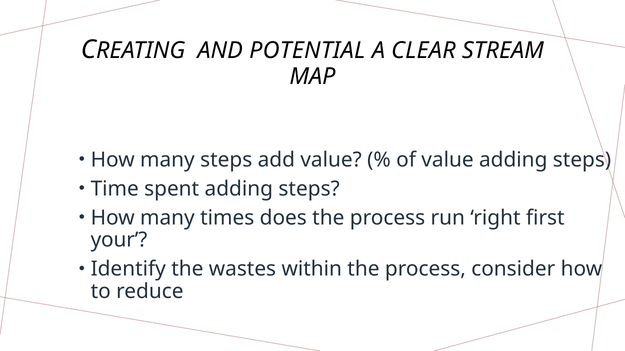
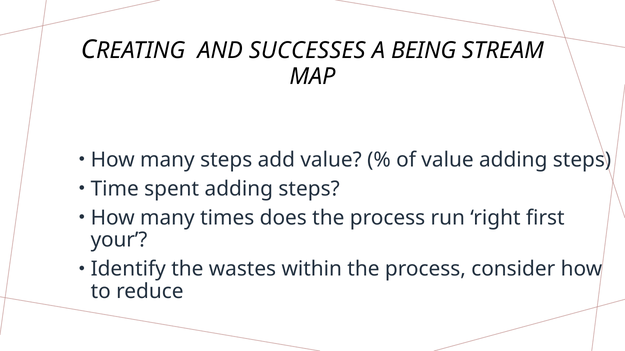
POTENTIAL: POTENTIAL -> SUCCESSES
CLEAR: CLEAR -> BEING
